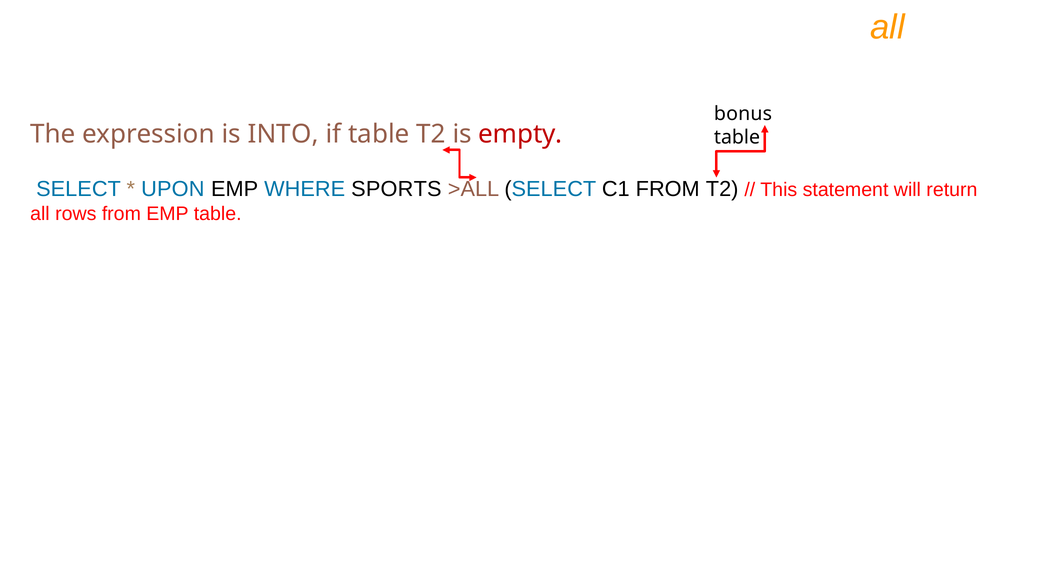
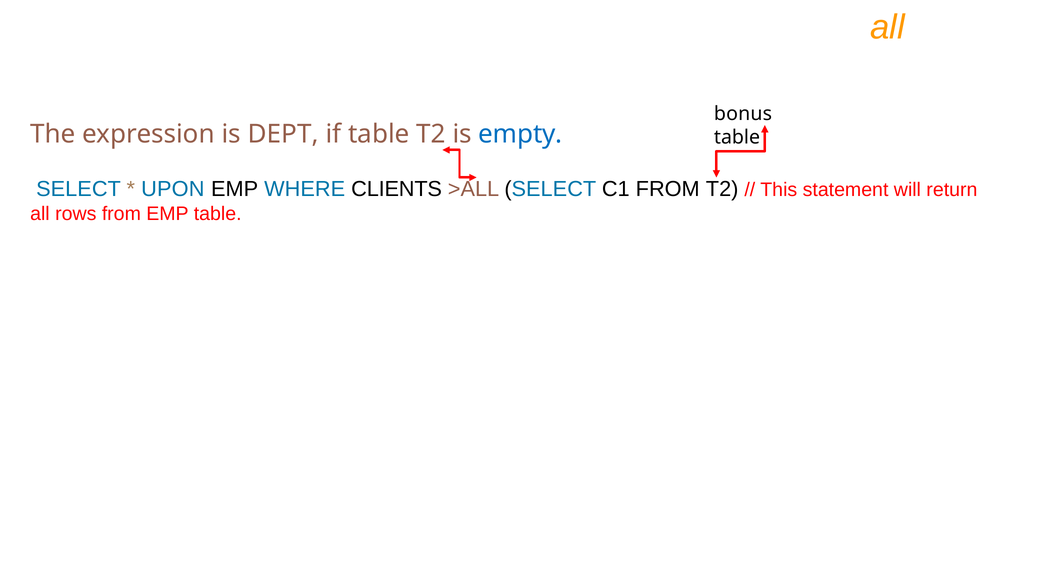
INTO: INTO -> DEPT
empty colour: red -> blue
SPORTS: SPORTS -> CLIENTS
